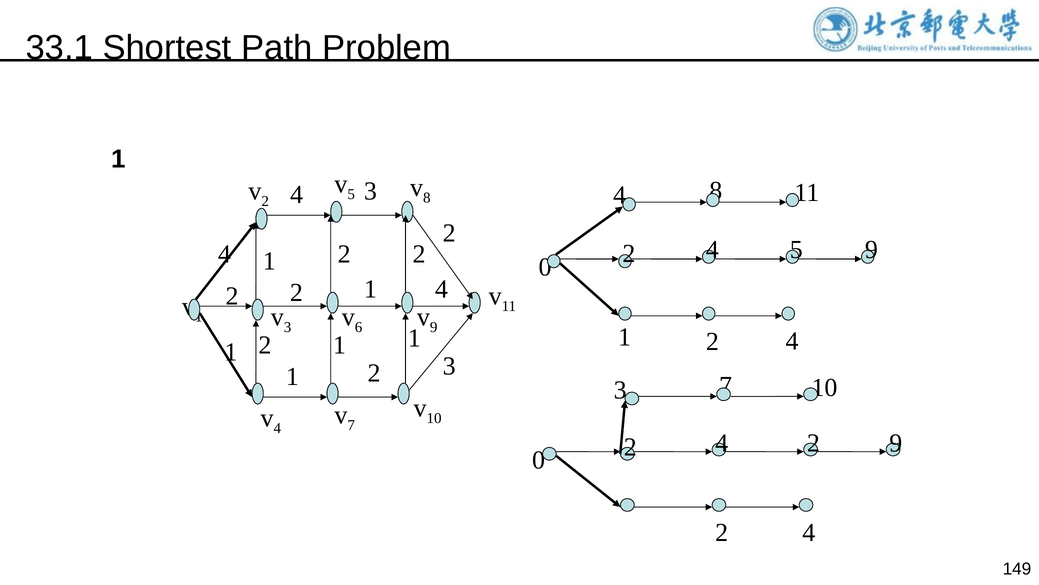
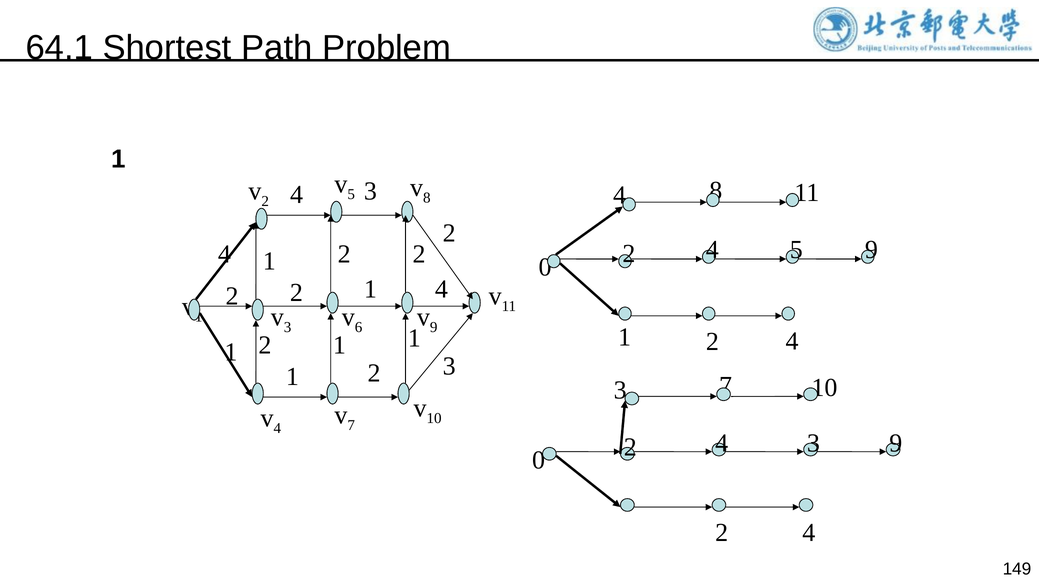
33.1: 33.1 -> 64.1
2 at (813, 443): 2 -> 3
